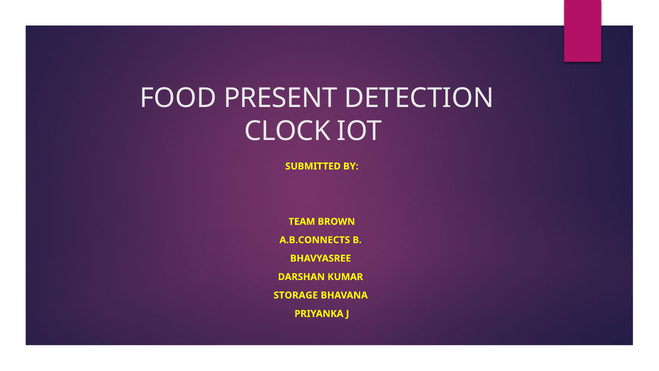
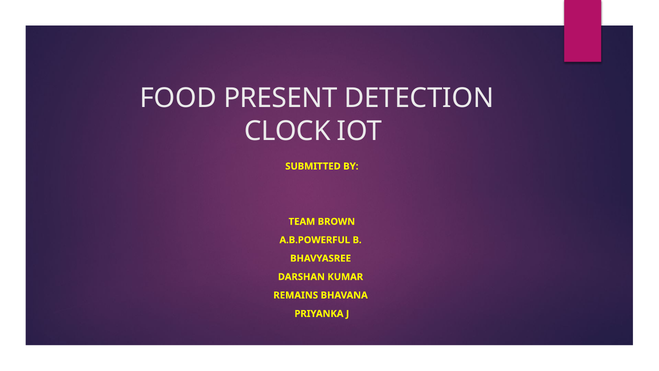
A.B.CONNECTS: A.B.CONNECTS -> A.B.POWERFUL
STORAGE: STORAGE -> REMAINS
